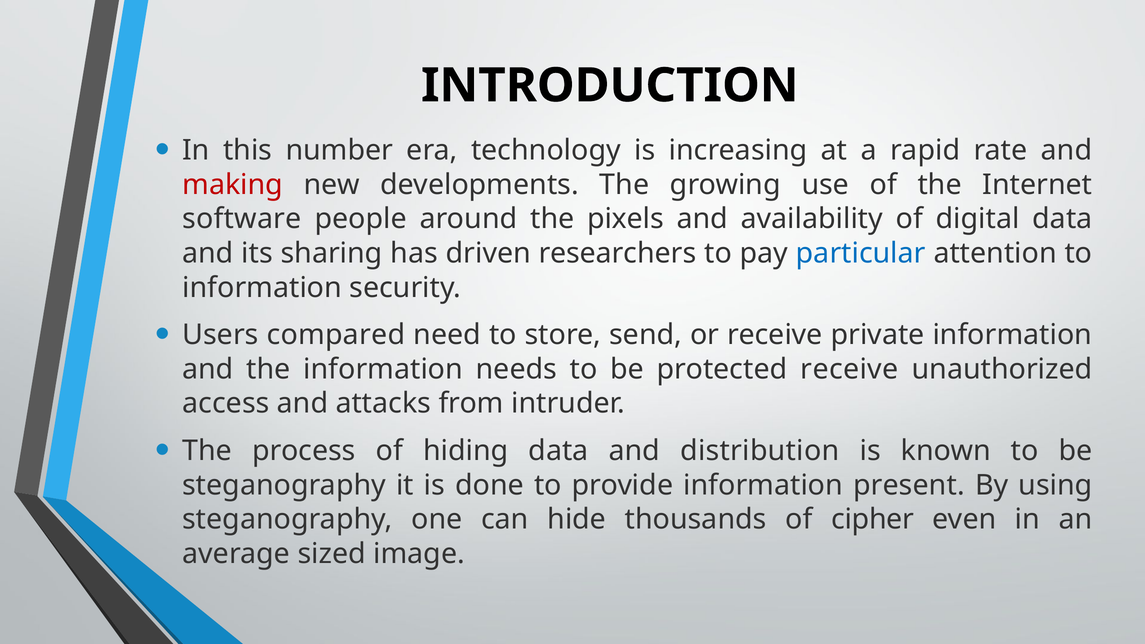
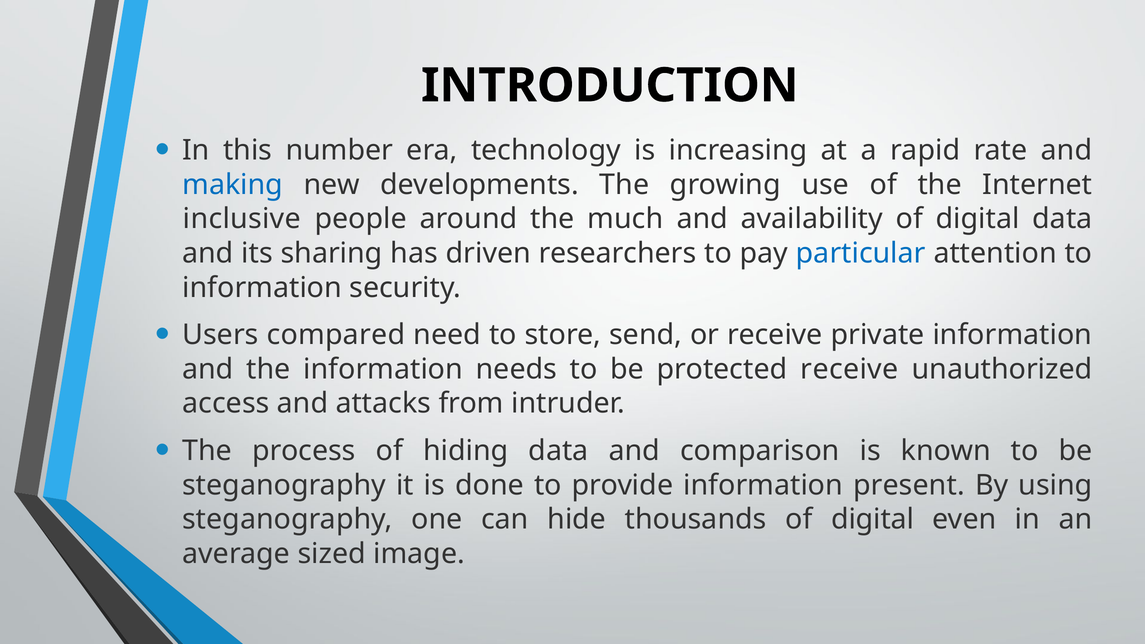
making colour: red -> blue
software: software -> inclusive
pixels: pixels -> much
distribution: distribution -> comparison
thousands of cipher: cipher -> digital
